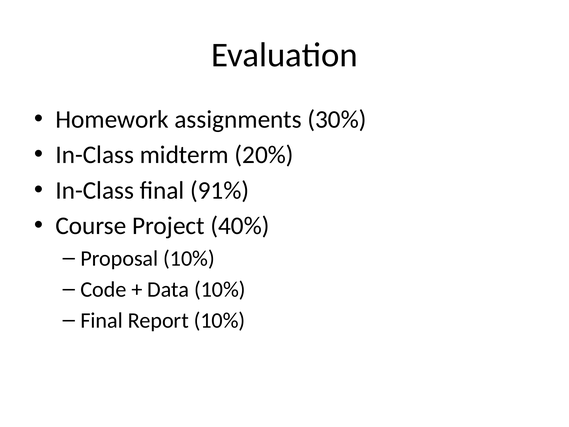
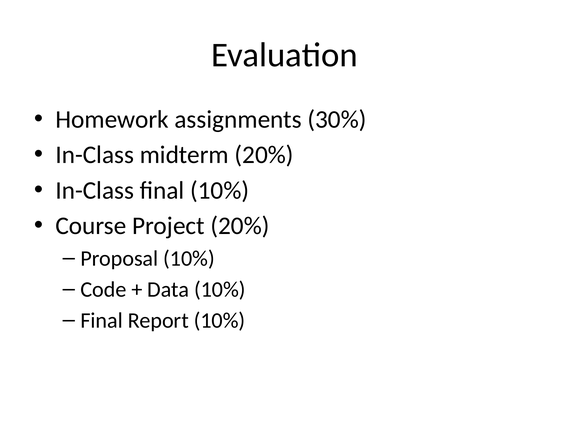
final 91%: 91% -> 10%
Project 40%: 40% -> 20%
